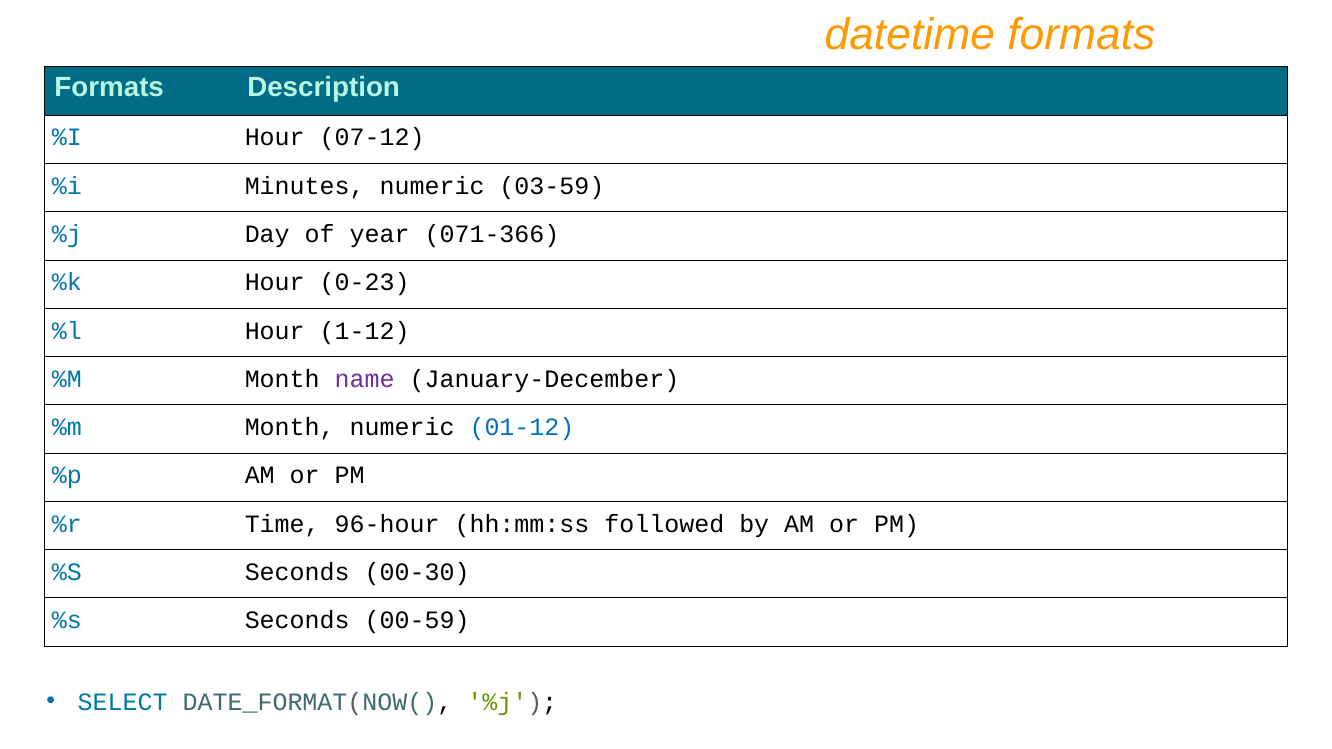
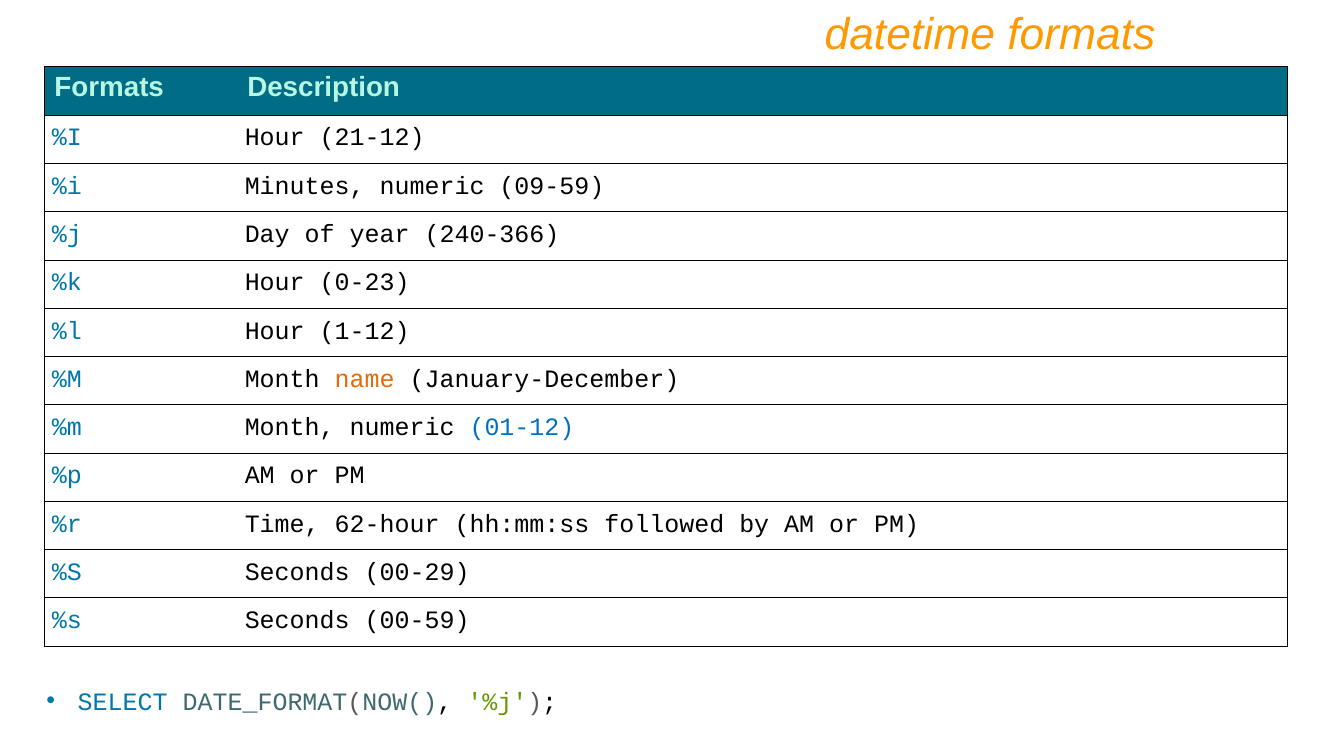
07-12: 07-12 -> 21-12
03-59: 03-59 -> 09-59
071-366: 071-366 -> 240-366
name colour: purple -> orange
96-hour: 96-hour -> 62-hour
00-30: 00-30 -> 00-29
